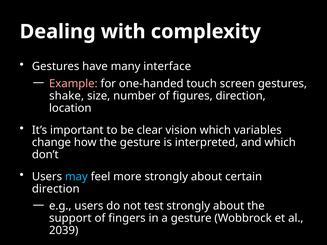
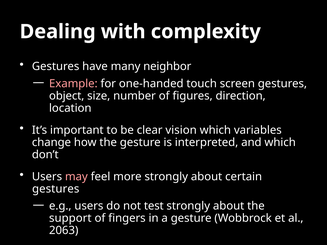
interface: interface -> neighbor
shake: shake -> object
may colour: light blue -> pink
direction at (56, 189): direction -> gestures
2039: 2039 -> 2063
